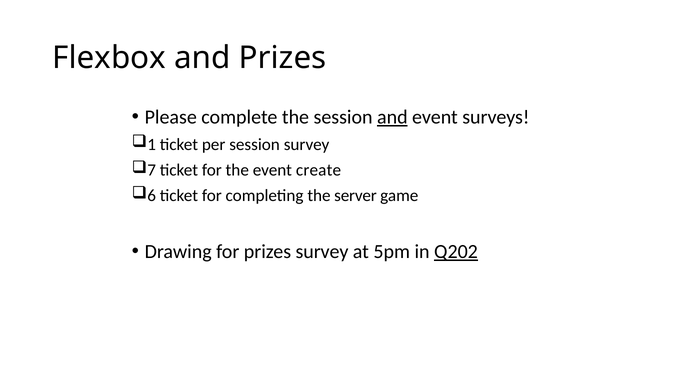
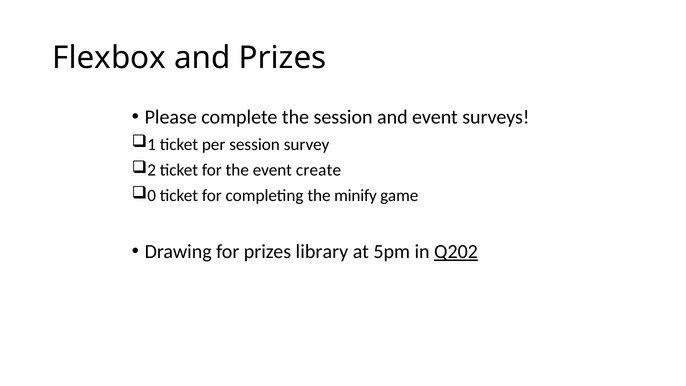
and at (392, 117) underline: present -> none
7: 7 -> 2
6: 6 -> 0
server: server -> minify
prizes survey: survey -> library
